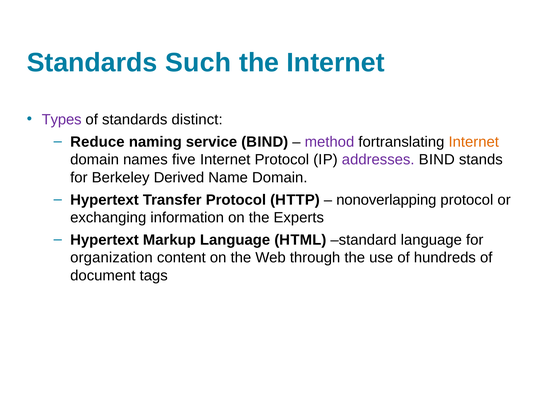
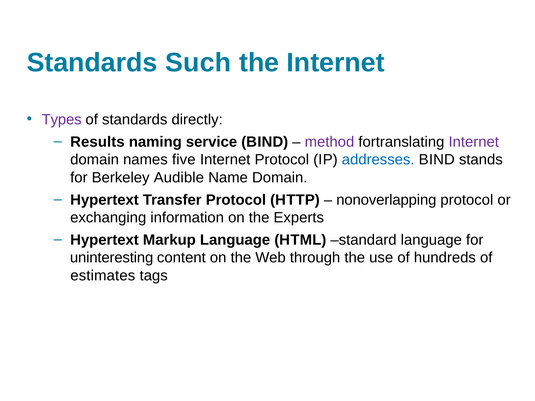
distinct: distinct -> directly
Reduce: Reduce -> Results
Internet at (474, 142) colour: orange -> purple
addresses colour: purple -> blue
Derived: Derived -> Audible
organization: organization -> uninteresting
document: document -> estimates
